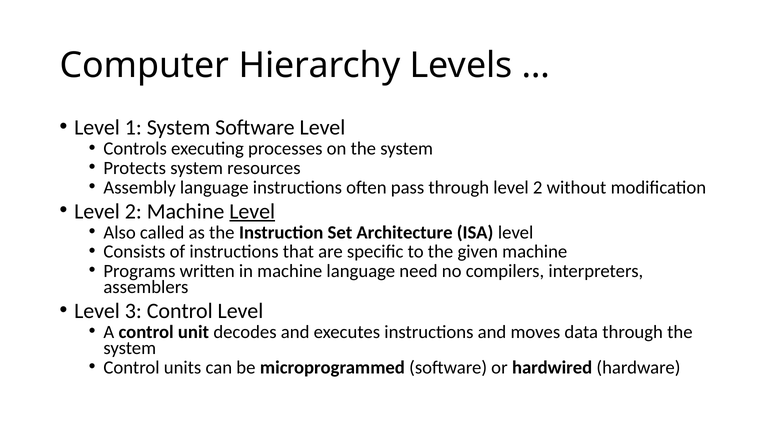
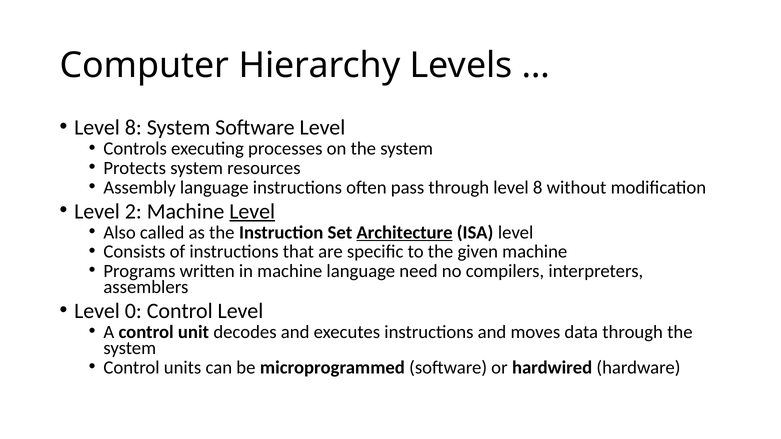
1 at (133, 128): 1 -> 8
through level 2: 2 -> 8
Architecture underline: none -> present
3: 3 -> 0
